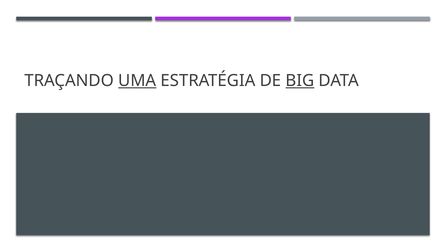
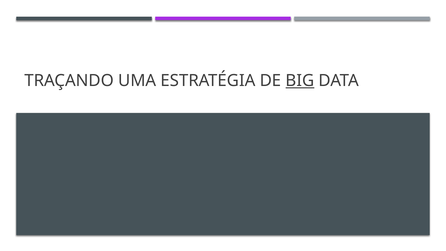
UMA underline: present -> none
